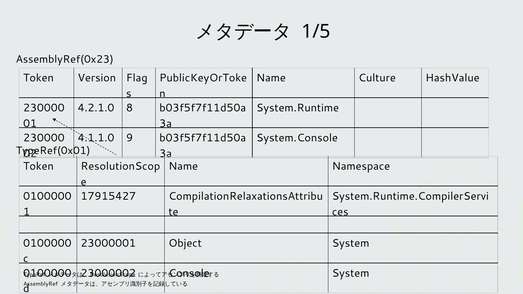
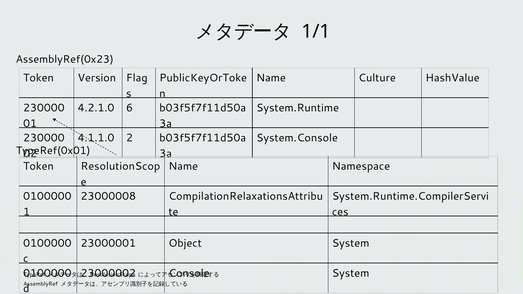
1/5: 1/5 -> 1/1
8: 8 -> 6
9: 9 -> 2
17915427: 17915427 -> 23000008
